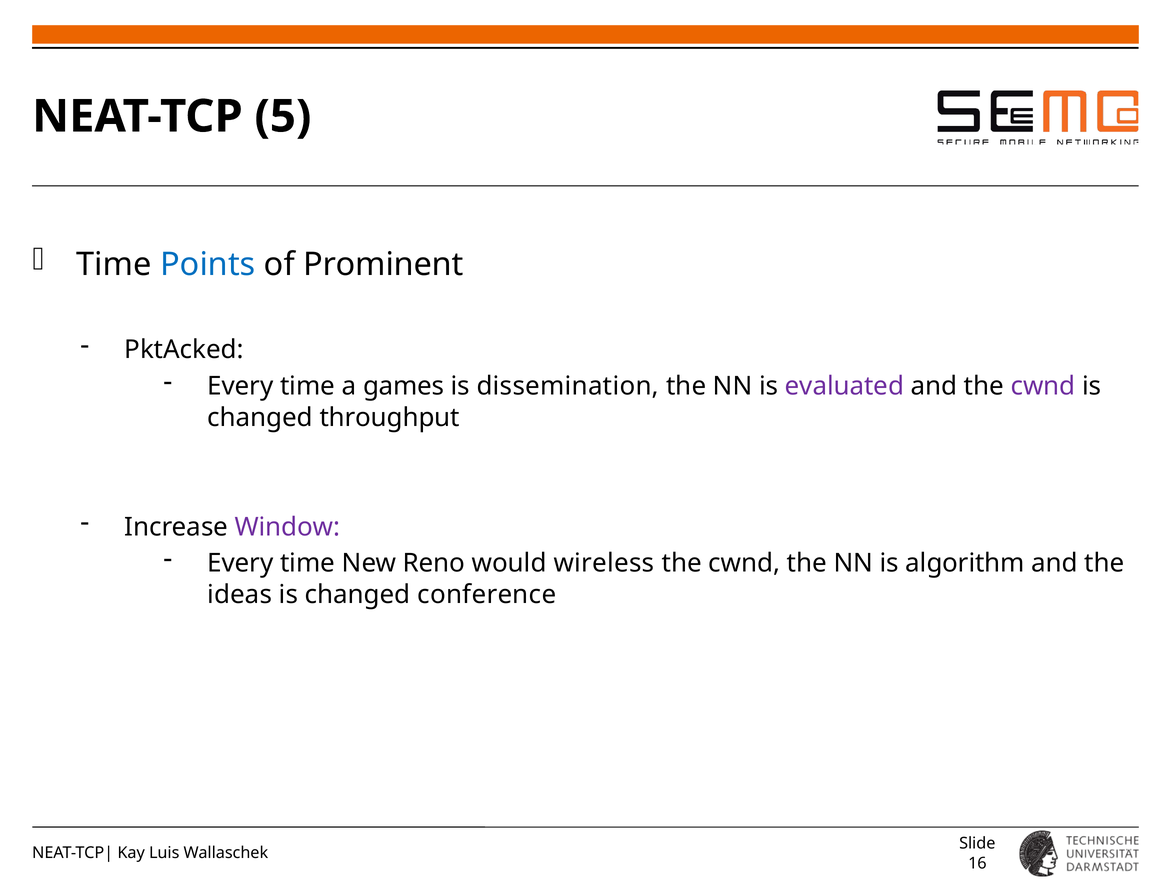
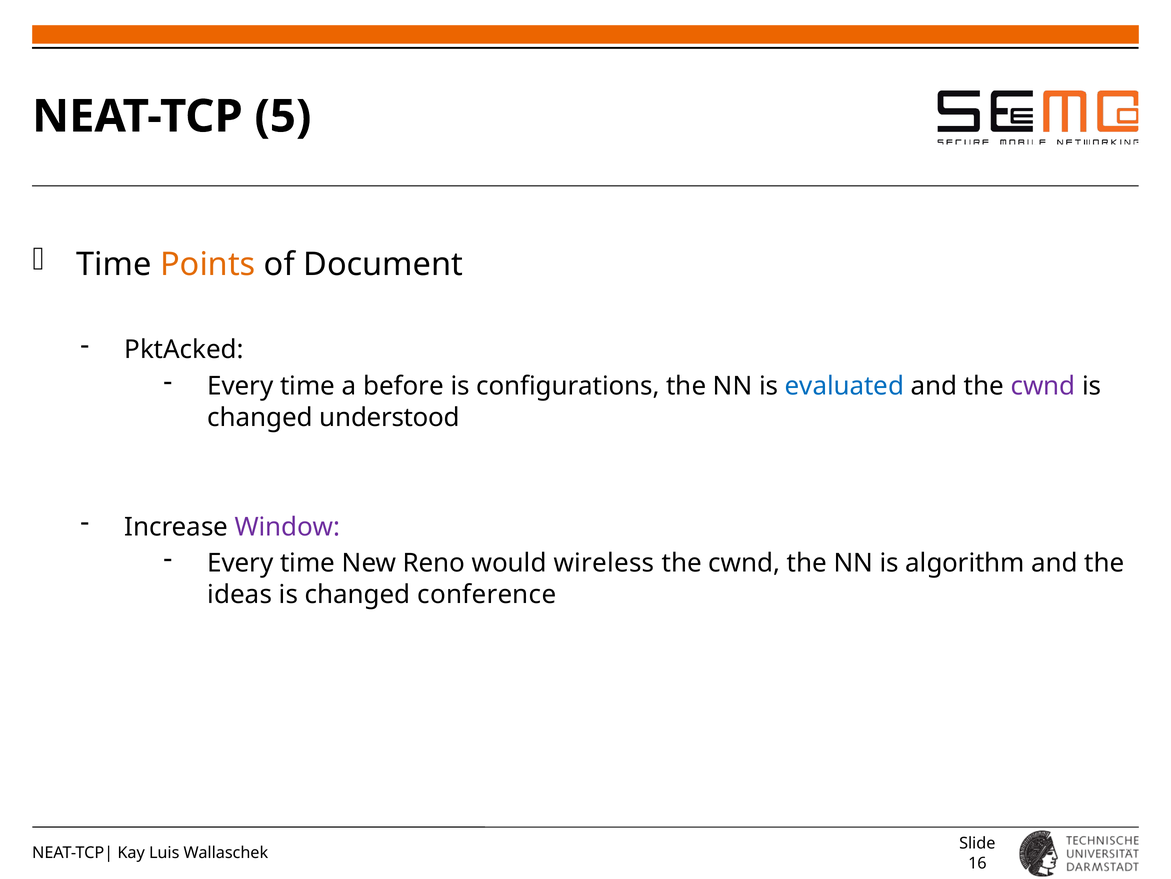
Points colour: blue -> orange
Prominent: Prominent -> Document
games: games -> before
dissemination: dissemination -> configurations
evaluated colour: purple -> blue
throughput: throughput -> understood
